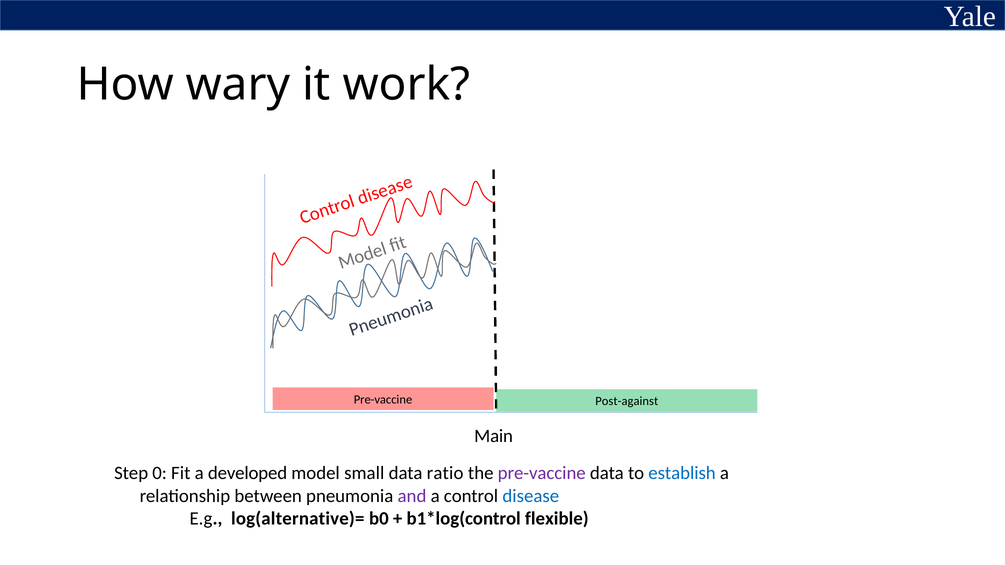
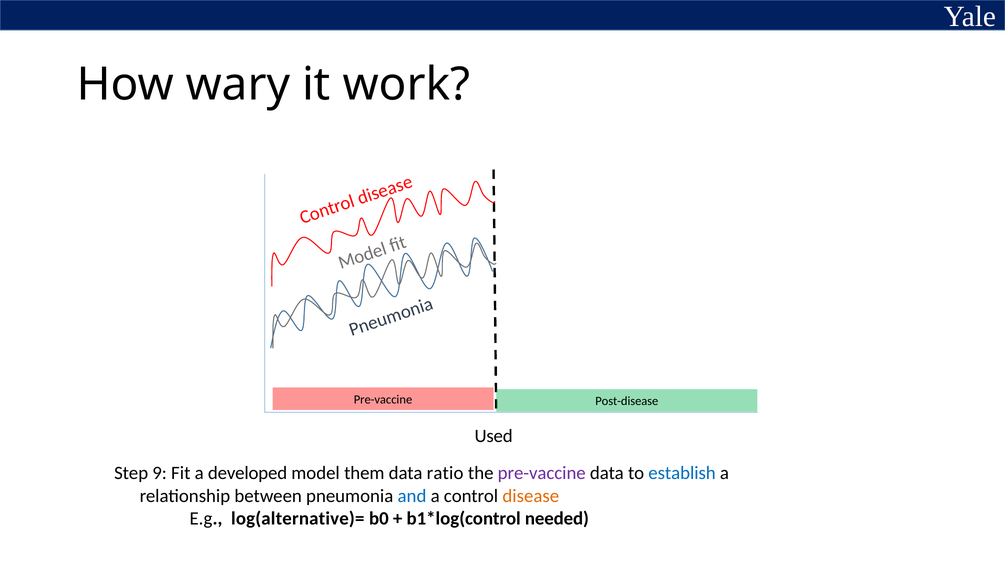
Post-against: Post-against -> Post-disease
Main: Main -> Used
0: 0 -> 9
small: small -> them
and colour: purple -> blue
disease colour: blue -> orange
flexible: flexible -> needed
